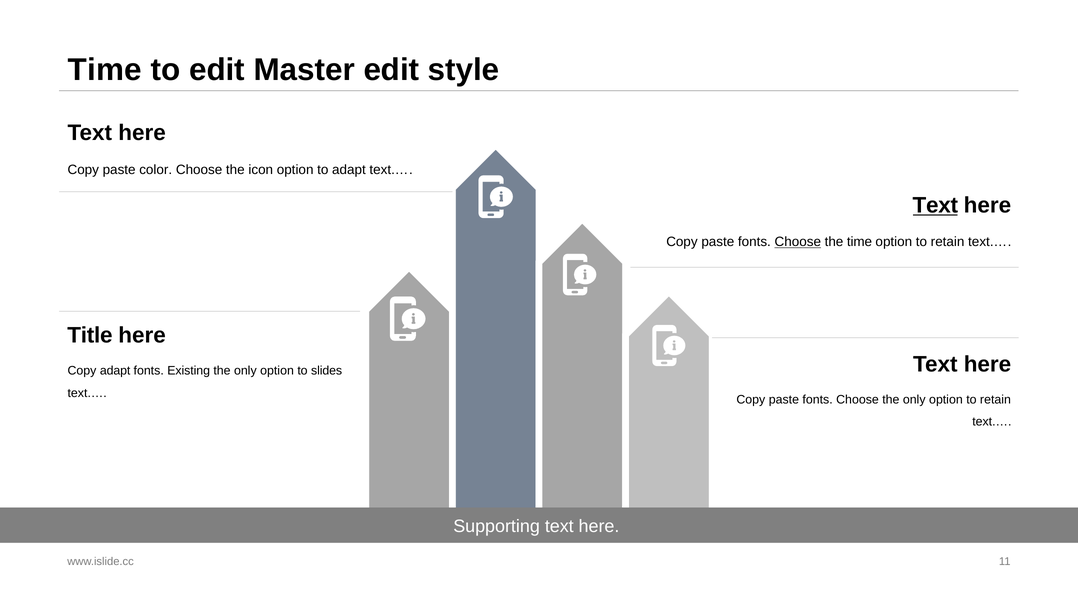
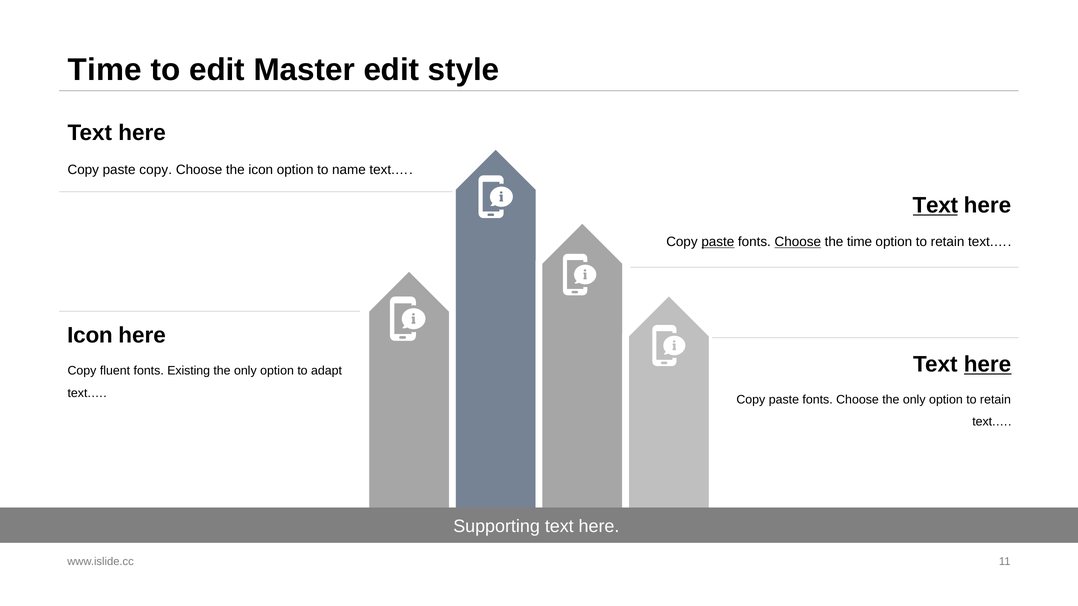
paste color: color -> copy
to adapt: adapt -> name
paste at (718, 242) underline: none -> present
Title at (90, 336): Title -> Icon
here at (988, 364) underline: none -> present
Copy adapt: adapt -> fluent
slides: slides -> adapt
